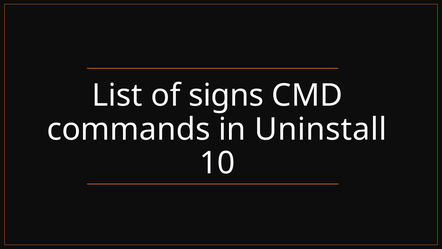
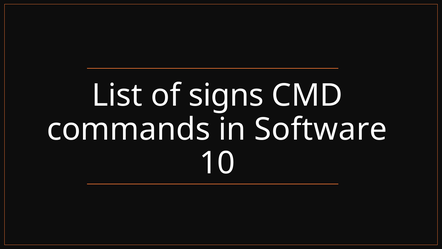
Uninstall: Uninstall -> Software
